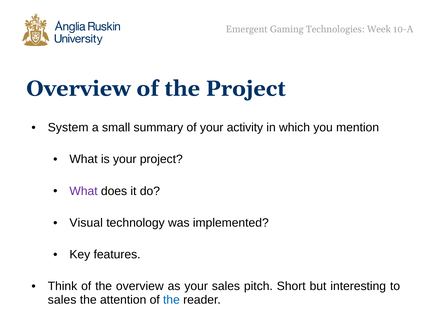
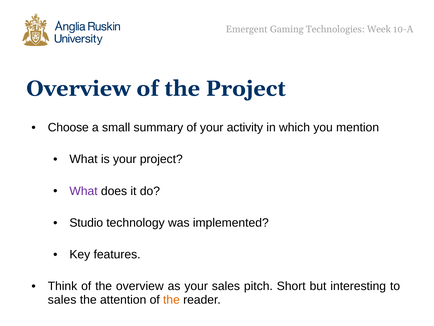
System: System -> Choose
Visual: Visual -> Studio
the at (171, 299) colour: blue -> orange
